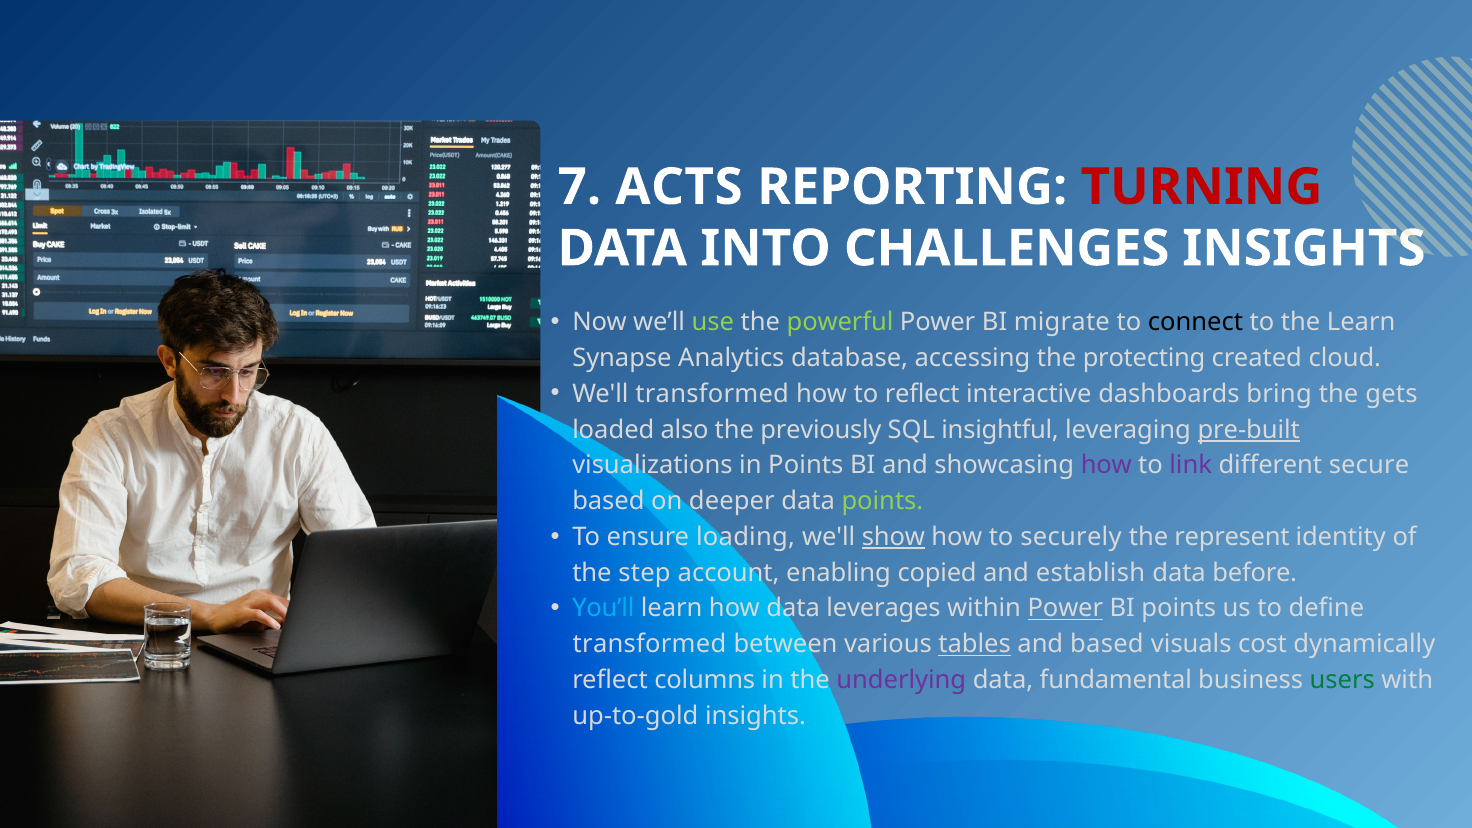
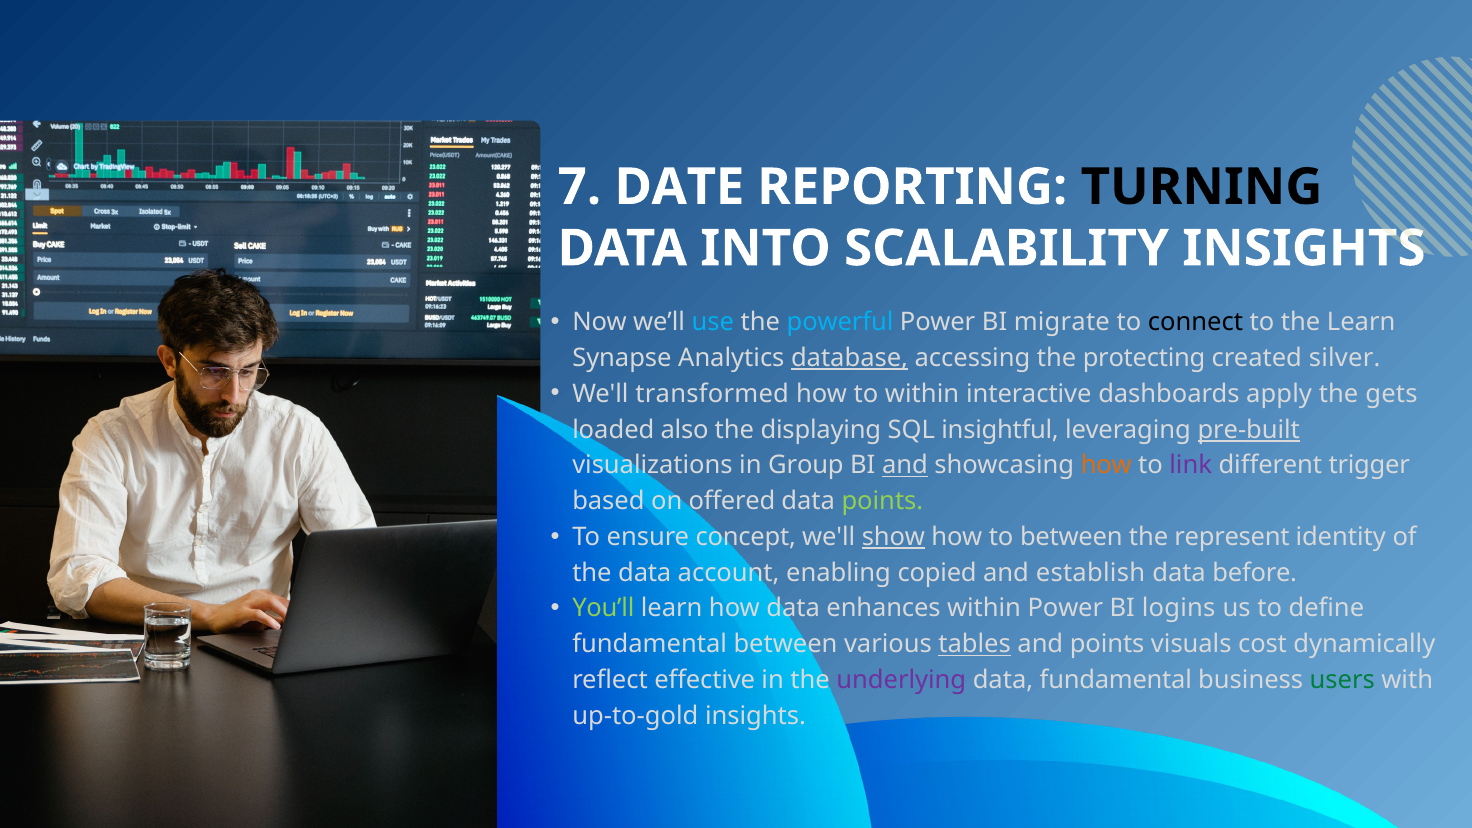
ACTS: ACTS -> DATE
TURNING colour: red -> black
CHALLENGES: CHALLENGES -> SCALABILITY
use colour: light green -> light blue
powerful colour: light green -> light blue
database underline: none -> present
cloud: cloud -> silver
to reflect: reflect -> within
bring: bring -> apply
previously: previously -> displaying
in Points: Points -> Group
and at (905, 466) underline: none -> present
how at (1106, 466) colour: purple -> orange
secure: secure -> trigger
deeper: deeper -> offered
loading: loading -> concept
to securely: securely -> between
the step: step -> data
You’ll colour: light blue -> light green
leverages: leverages -> enhances
Power at (1065, 609) underline: present -> none
BI points: points -> logins
transformed at (649, 644): transformed -> fundamental
and based: based -> points
columns: columns -> effective
